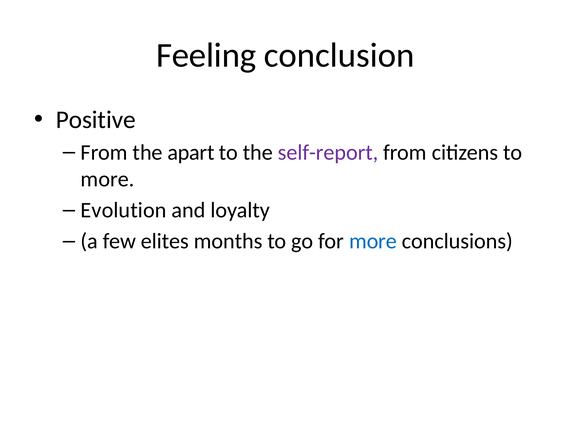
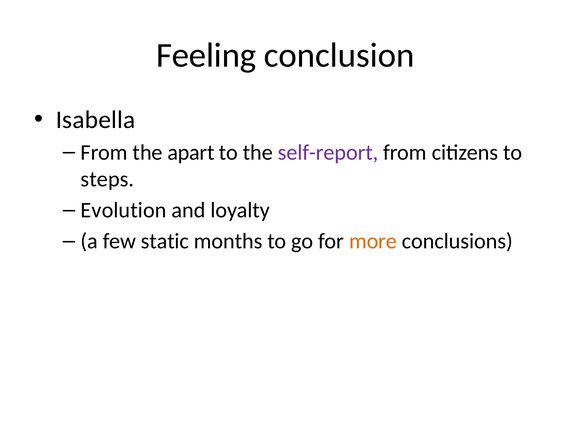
Positive: Positive -> Isabella
more at (108, 179): more -> steps
elites: elites -> static
more at (373, 241) colour: blue -> orange
